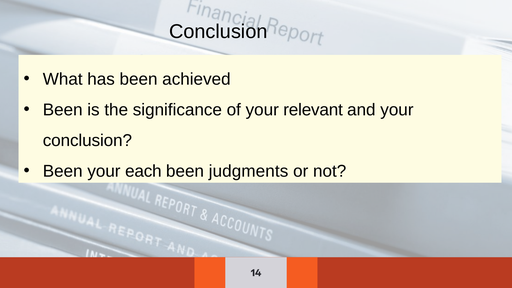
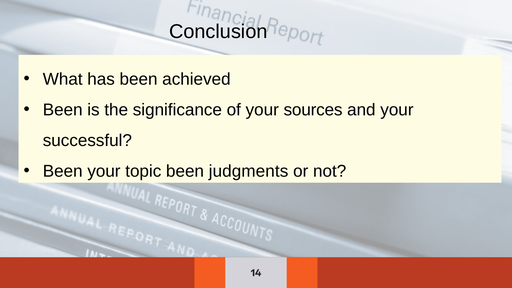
relevant: relevant -> sources
conclusion at (87, 140): conclusion -> successful
each: each -> topic
